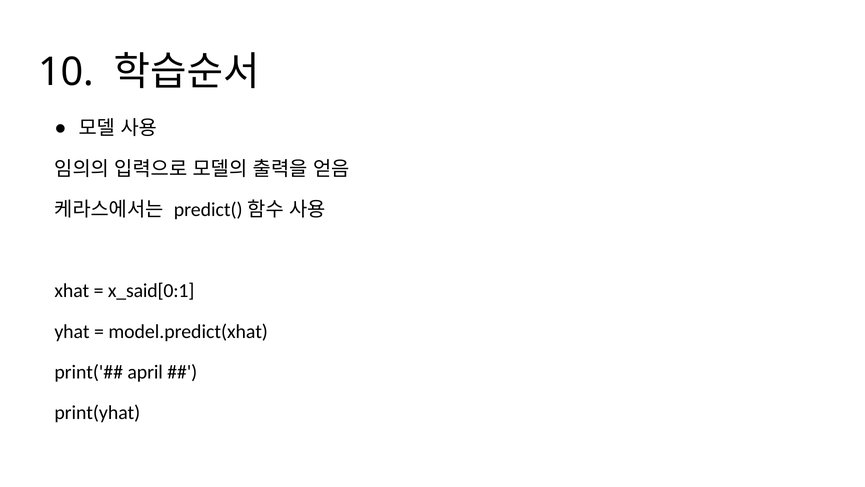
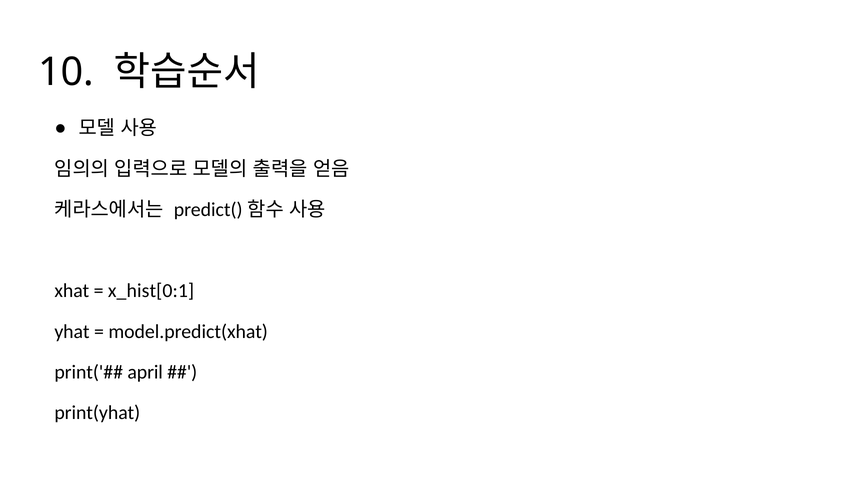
x_said[0:1: x_said[0:1 -> x_hist[0:1
